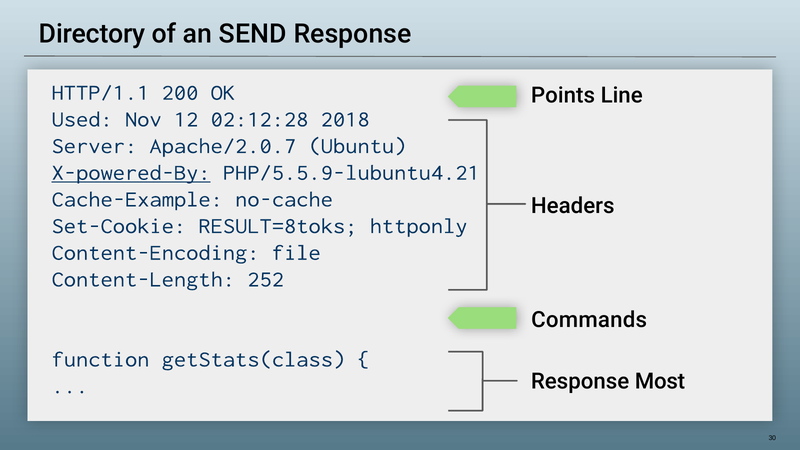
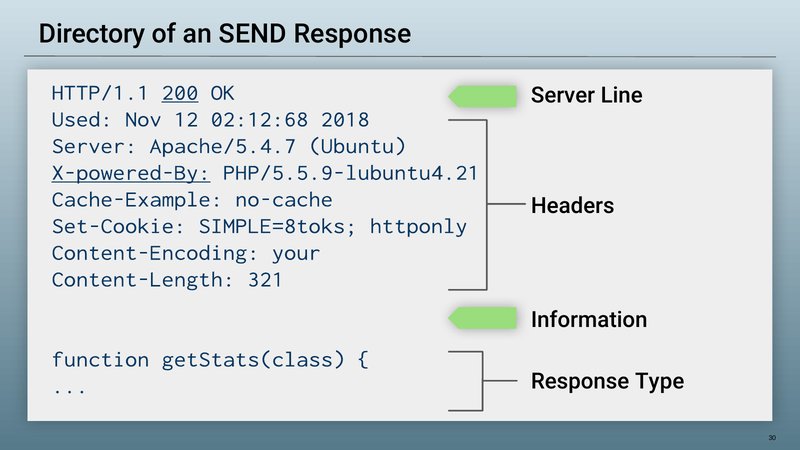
200 underline: none -> present
Points at (563, 95): Points -> Server
02:12:28: 02:12:28 -> 02:12:68
Apache/2.0.7: Apache/2.0.7 -> Apache/5.4.7
RESULT=8toks: RESULT=8toks -> SIMPLE=8toks
file: file -> your
252: 252 -> 321
Commands: Commands -> Information
Most: Most -> Type
